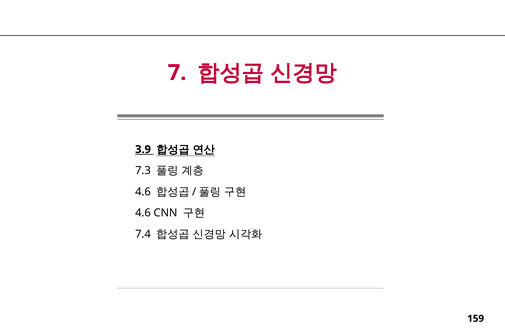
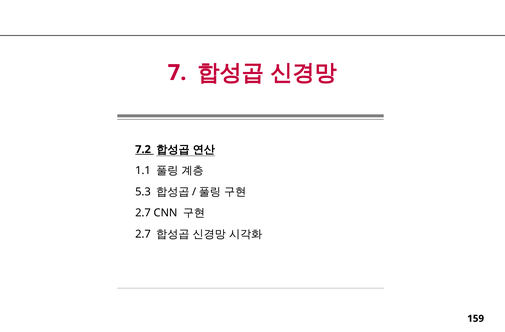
3.9: 3.9 -> 7.2
7.3: 7.3 -> 1.1
4.6 at (143, 192): 4.6 -> 5.3
4.6 at (143, 213): 4.6 -> 2.7
7.4 at (143, 234): 7.4 -> 2.7
